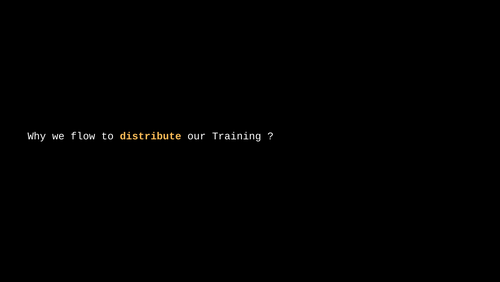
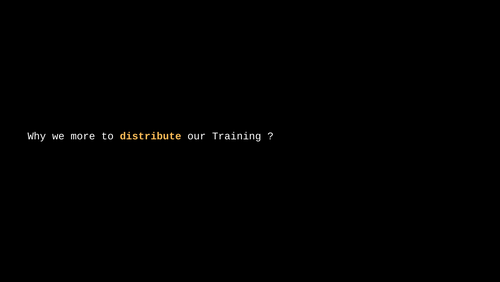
flow: flow -> more
